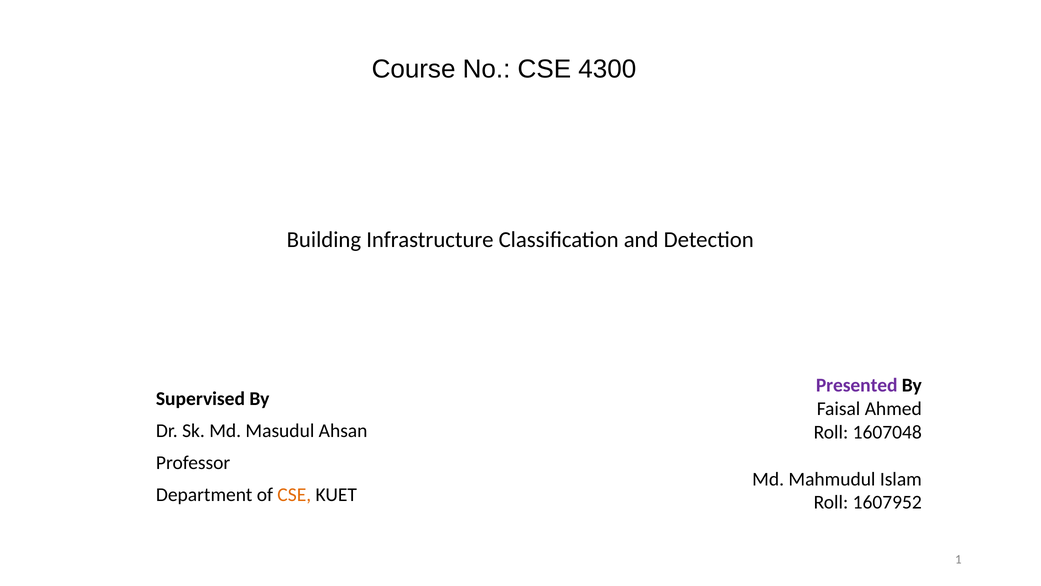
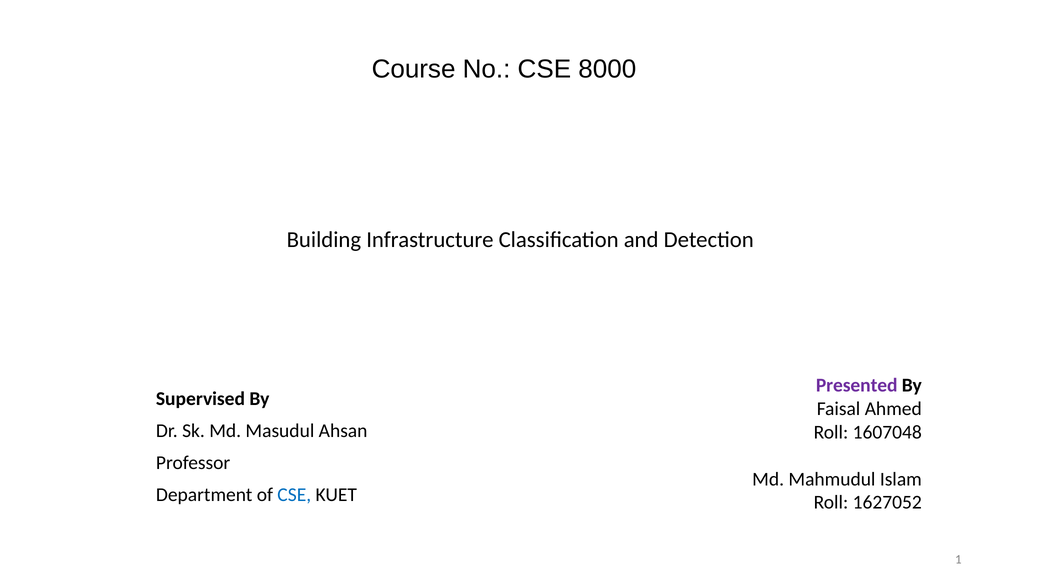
4300: 4300 -> 8000
CSE at (294, 494) colour: orange -> blue
1607952: 1607952 -> 1627052
